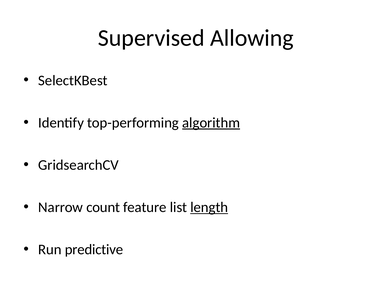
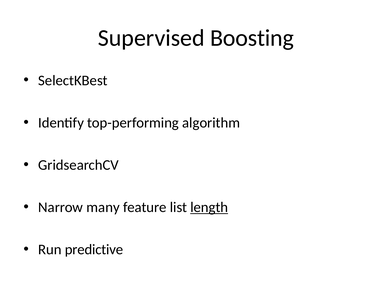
Allowing: Allowing -> Boosting
algorithm underline: present -> none
count: count -> many
